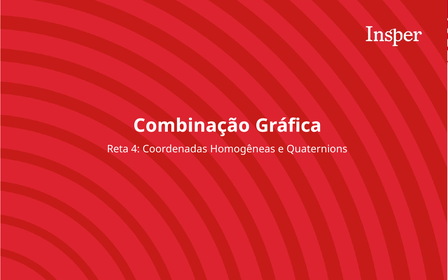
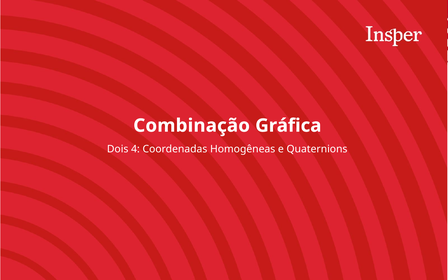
Reta: Reta -> Dois
